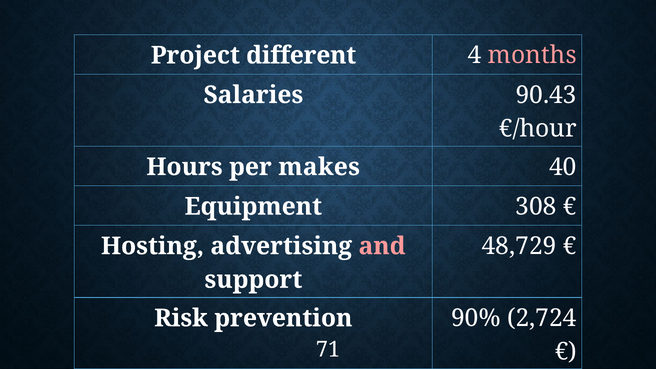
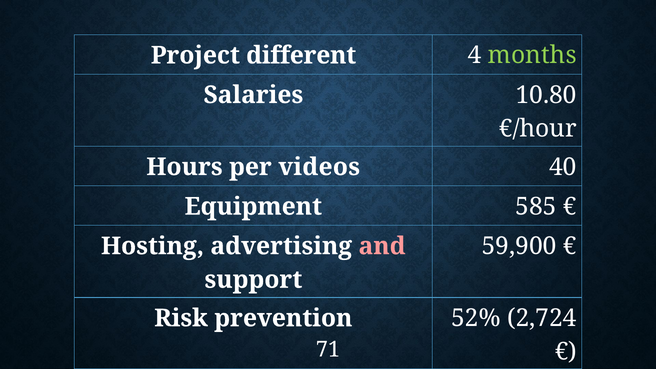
months colour: pink -> light green
90.43: 90.43 -> 10.80
makes: makes -> videos
308: 308 -> 585
48,729: 48,729 -> 59,900
90%: 90% -> 52%
